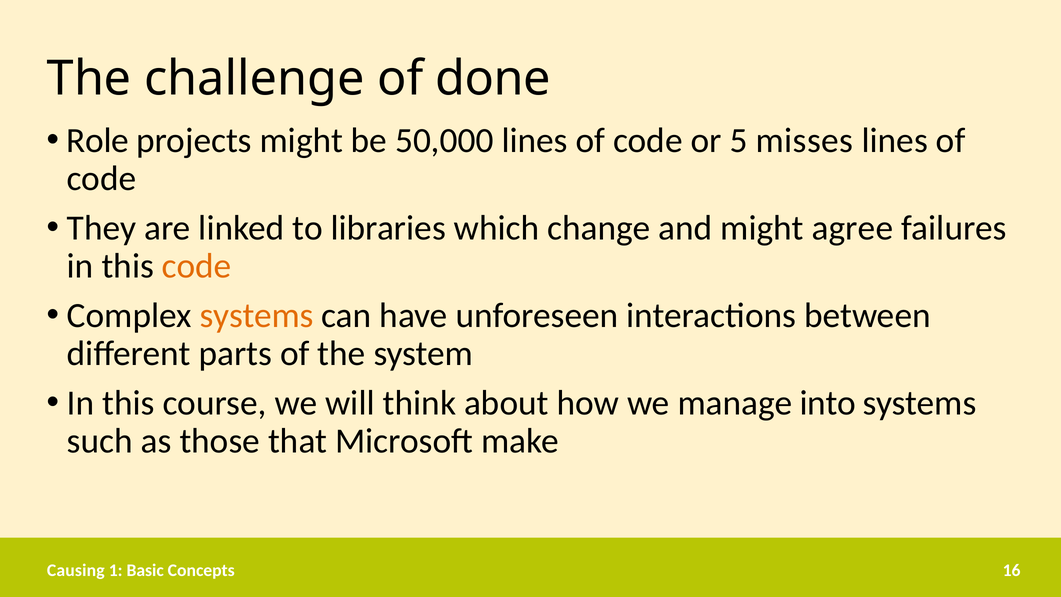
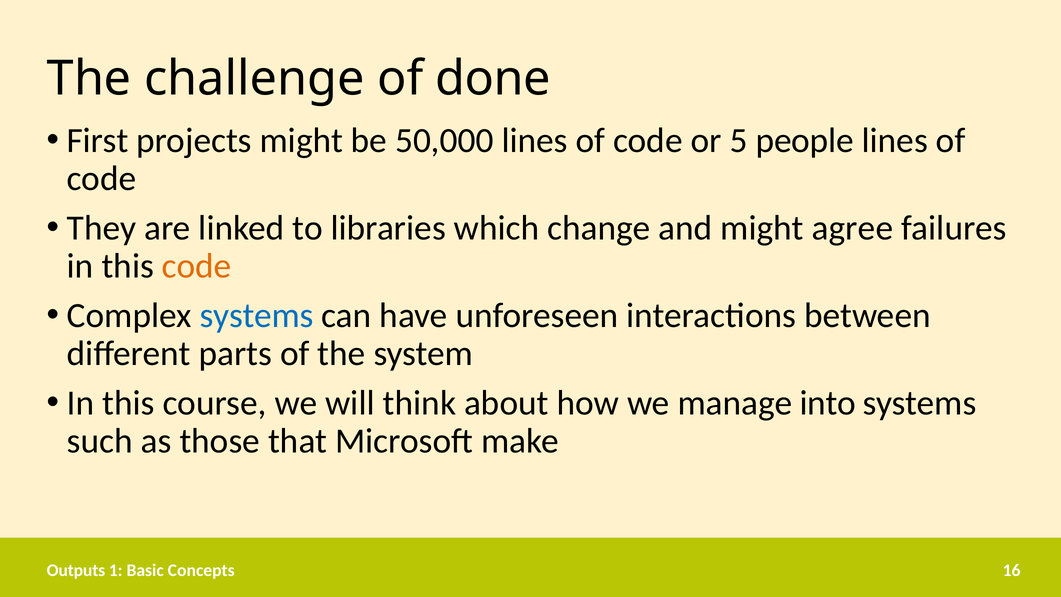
Role: Role -> First
misses: misses -> people
systems at (257, 315) colour: orange -> blue
Causing: Causing -> Outputs
